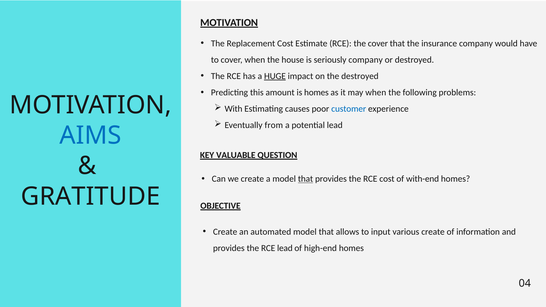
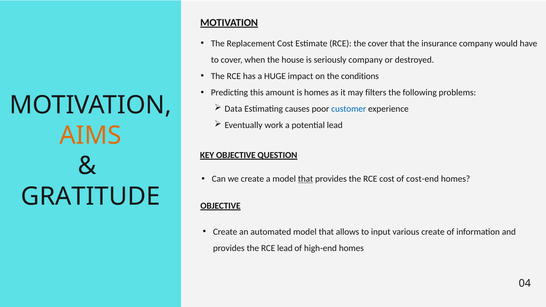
HUGE underline: present -> none
the destroyed: destroyed -> conditions
may when: when -> filters
With: With -> Data
from: from -> work
AIMS colour: blue -> orange
KEY VALUABLE: VALUABLE -> OBJECTIVE
with-end: with-end -> cost-end
